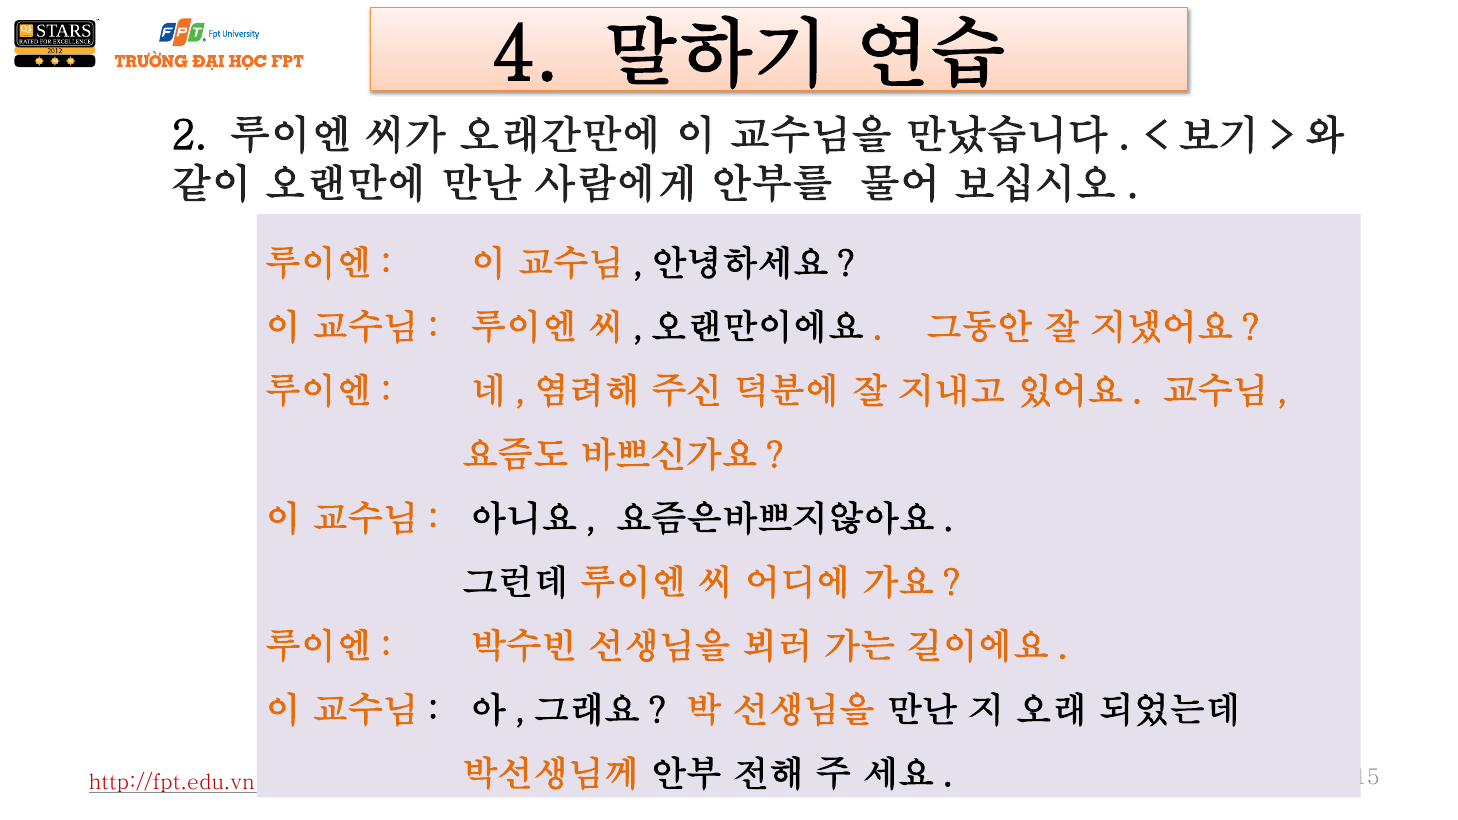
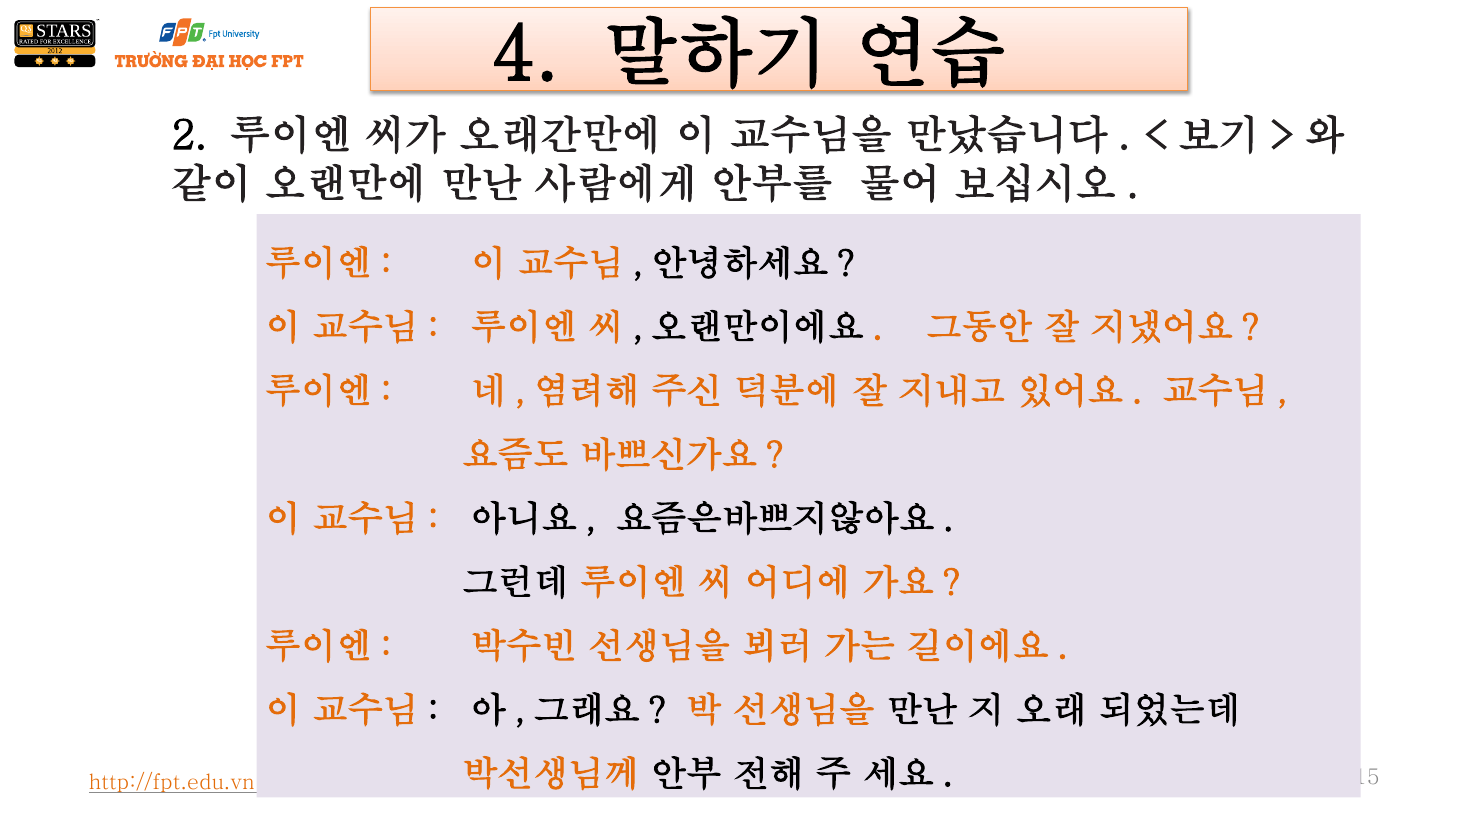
http://fpt.edu.vn colour: red -> orange
